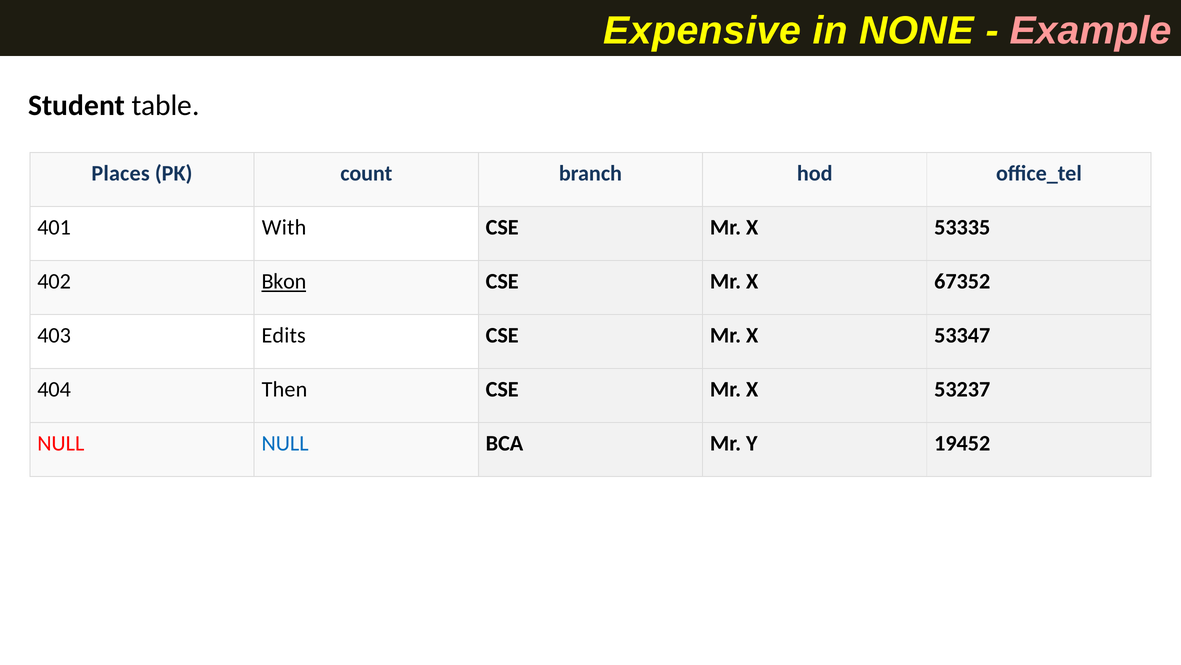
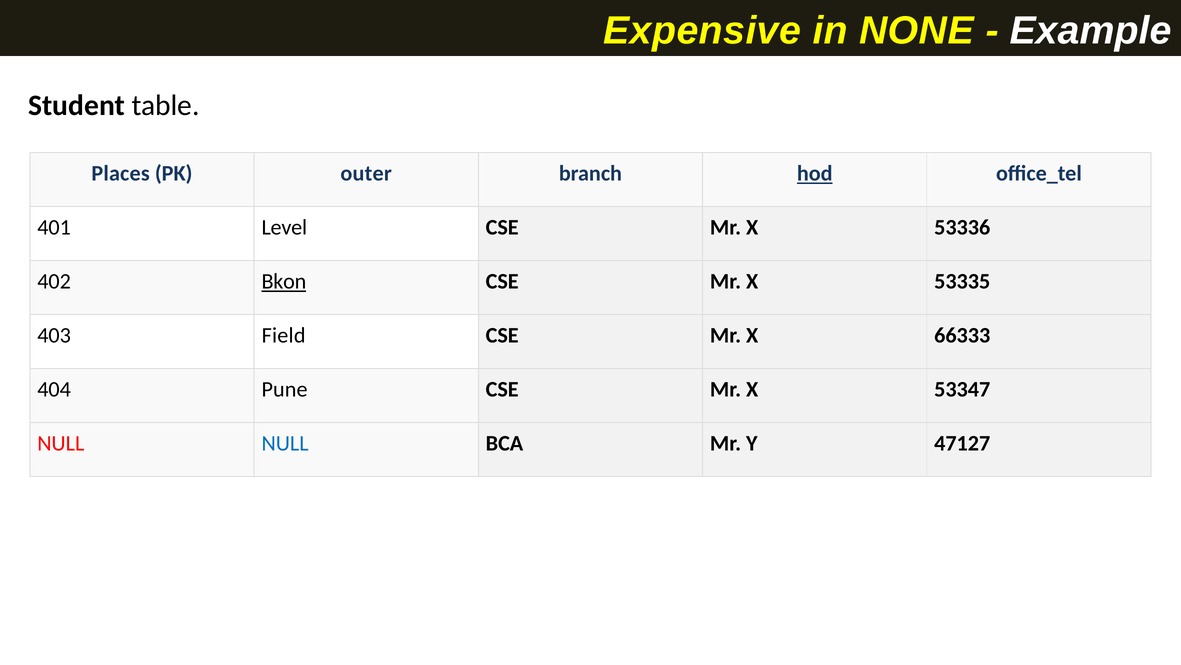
Example colour: pink -> white
count: count -> outer
hod underline: none -> present
With: With -> Level
53335: 53335 -> 53336
67352: 67352 -> 53335
Edits: Edits -> Field
53347: 53347 -> 66333
Then: Then -> Pune
53237: 53237 -> 53347
19452: 19452 -> 47127
